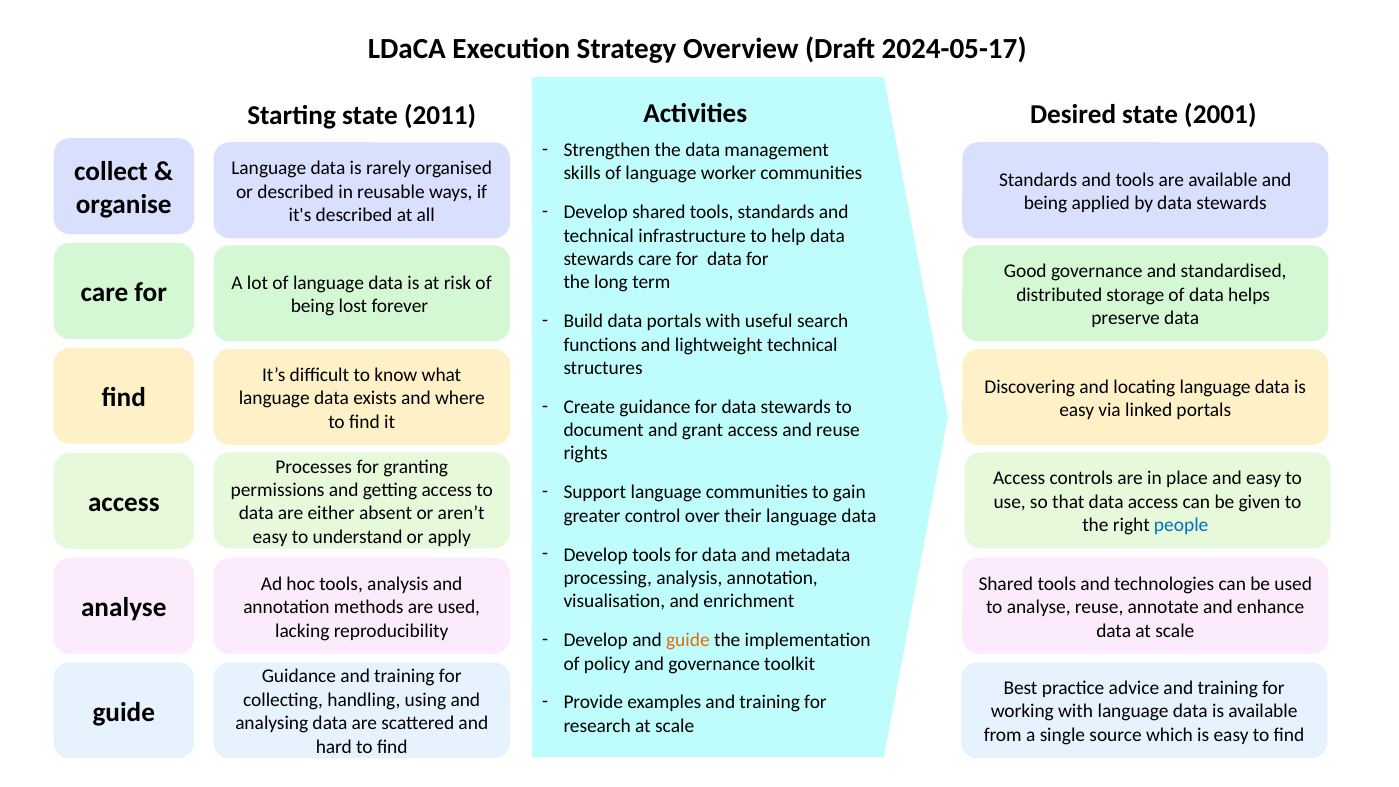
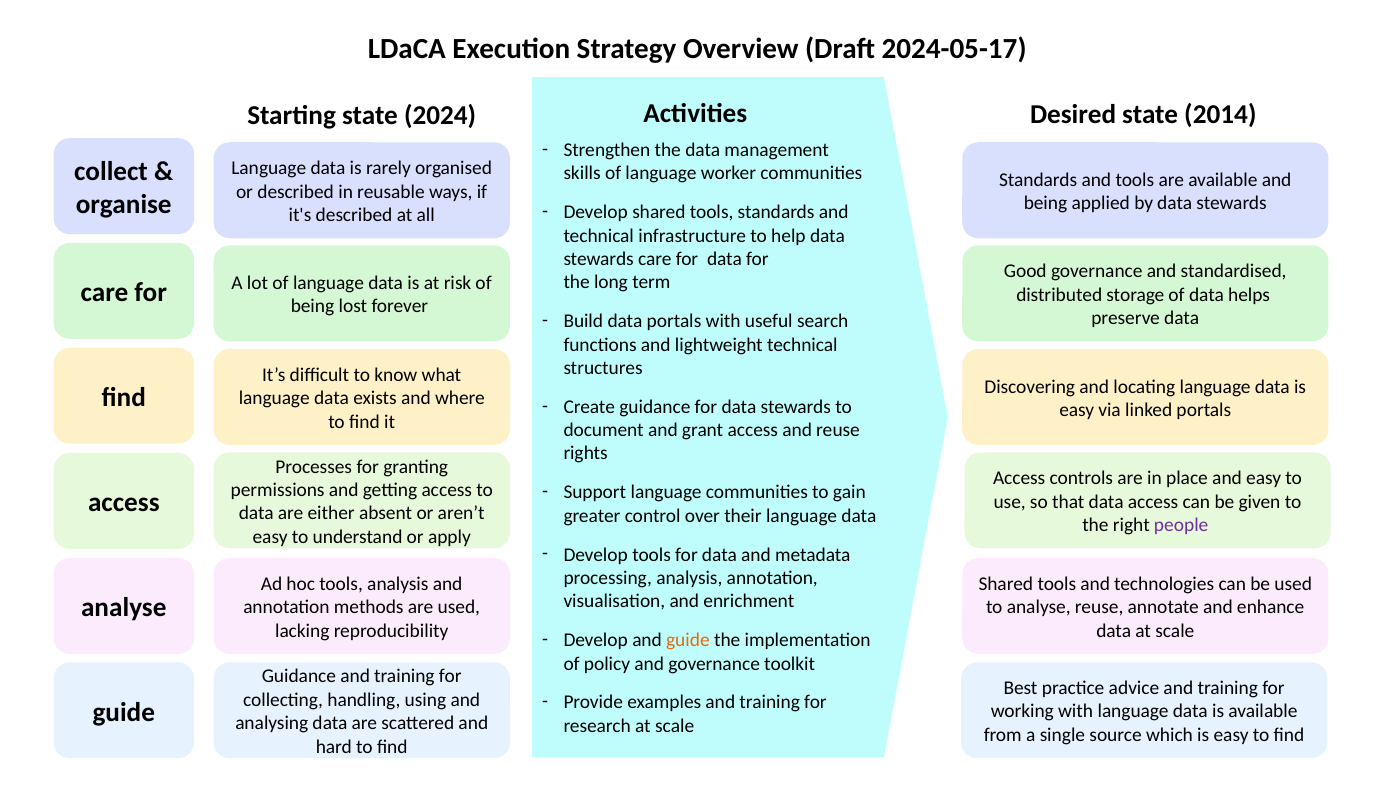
2011: 2011 -> 2024
2001: 2001 -> 2014
people colour: blue -> purple
